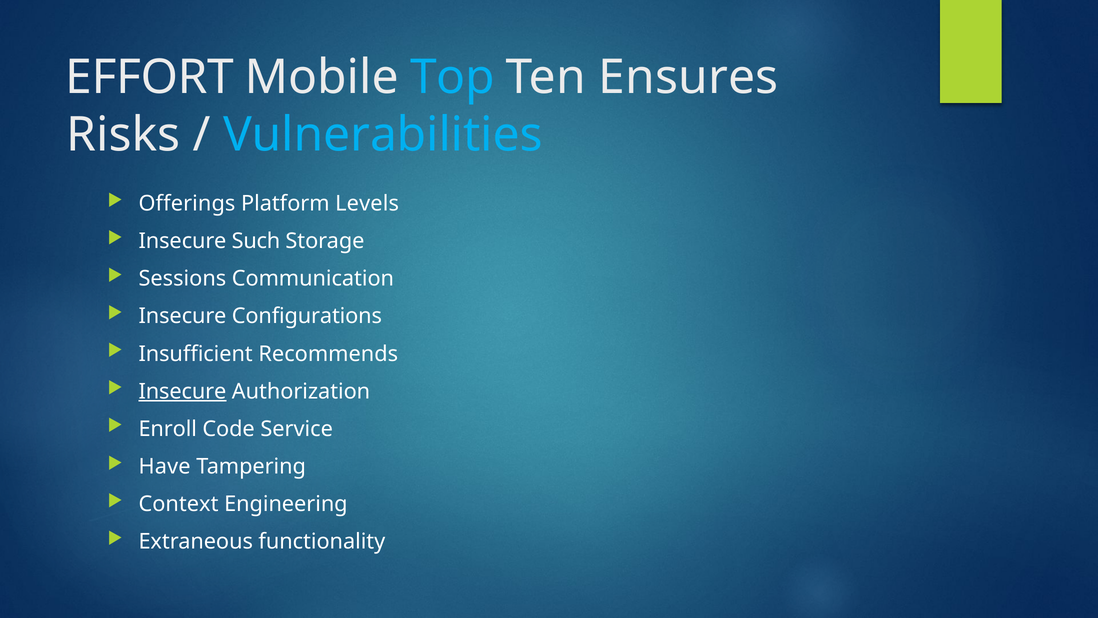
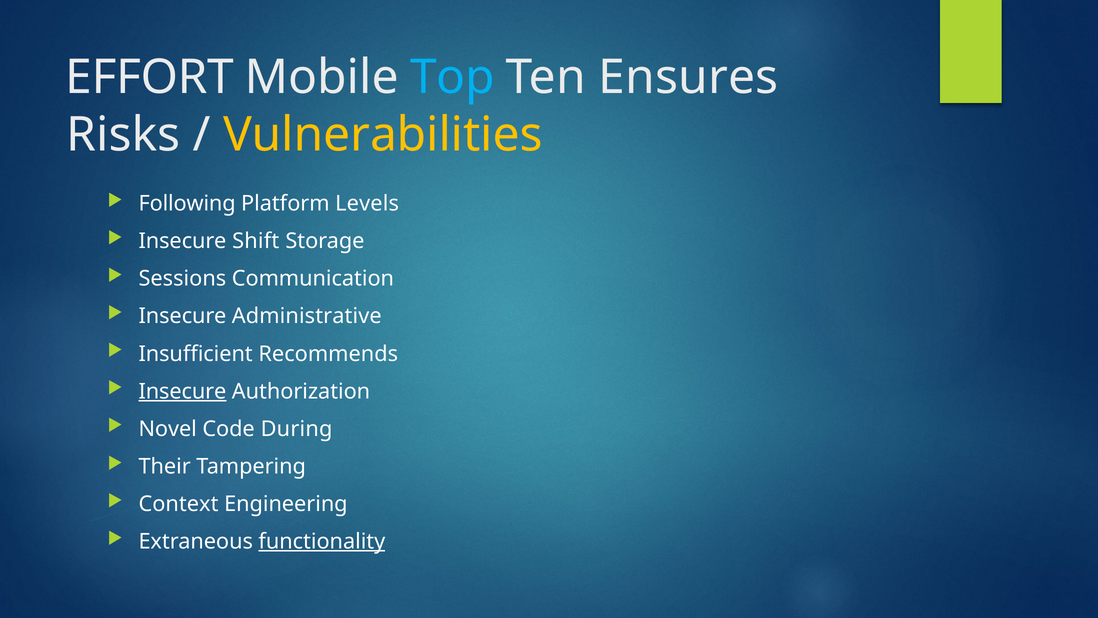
Vulnerabilities colour: light blue -> yellow
Offerings: Offerings -> Following
Such: Such -> Shift
Configurations: Configurations -> Administrative
Enroll: Enroll -> Novel
Service: Service -> During
Have: Have -> Their
functionality underline: none -> present
